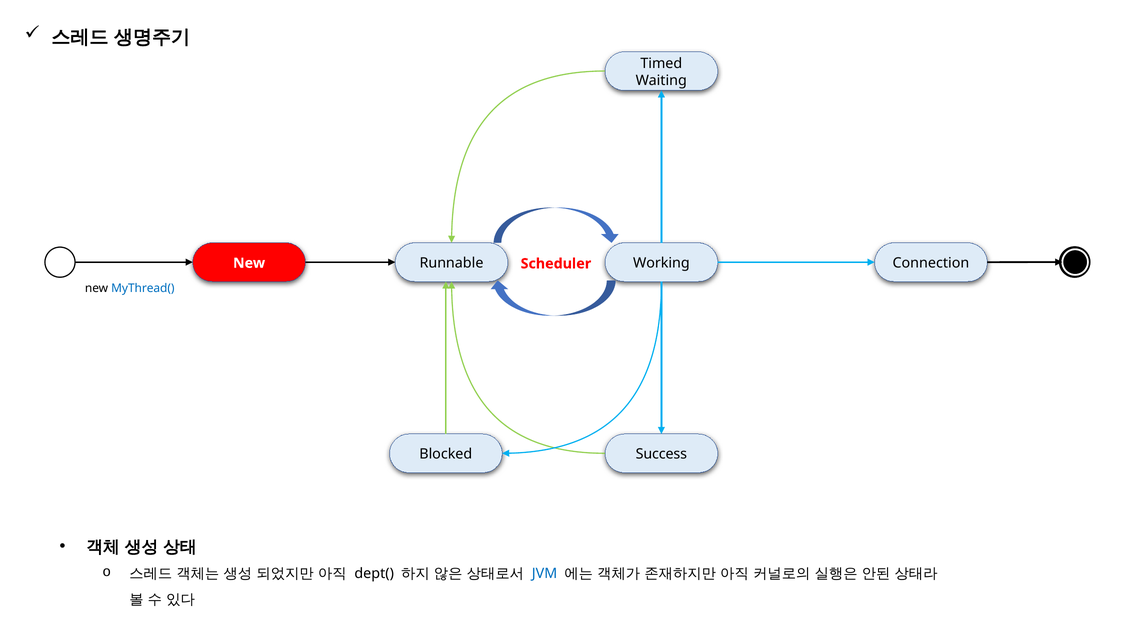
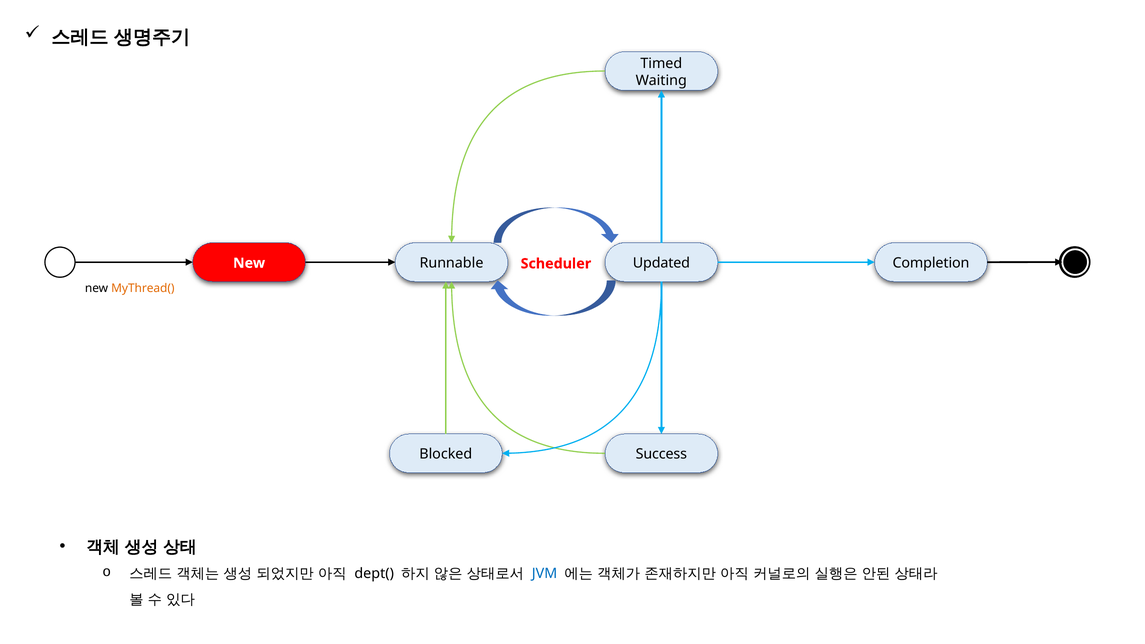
Connection: Connection -> Completion
Working: Working -> Updated
MyThread( colour: blue -> orange
